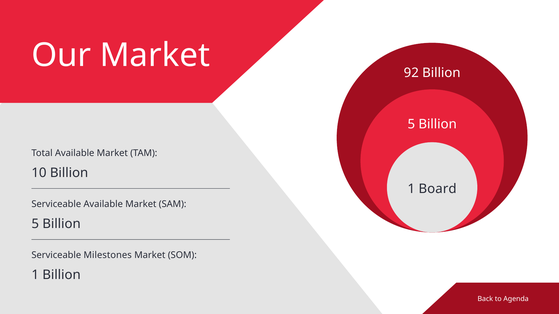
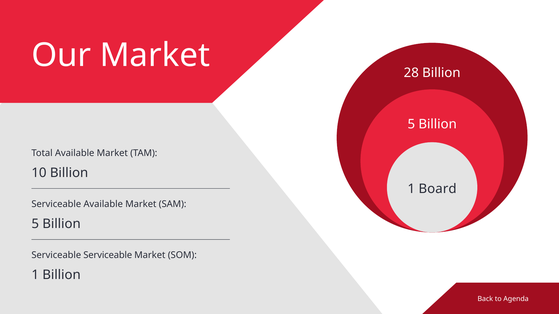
92: 92 -> 28
Serviceable Milestones: Milestones -> Serviceable
